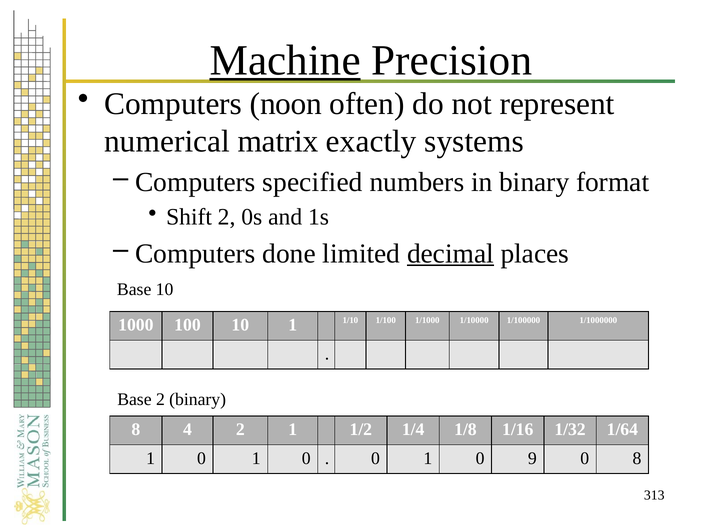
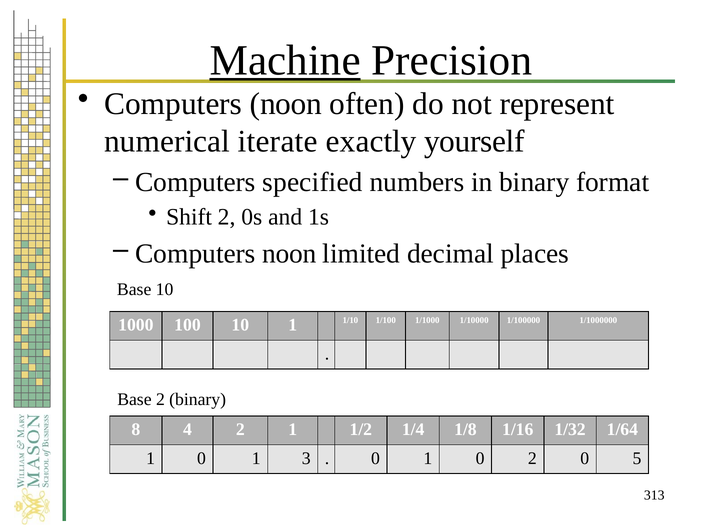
matrix: matrix -> iterate
systems: systems -> yourself
done at (289, 254): done -> noon
decimal underline: present -> none
1 0 1 0: 0 -> 3
0 9: 9 -> 2
0 8: 8 -> 5
